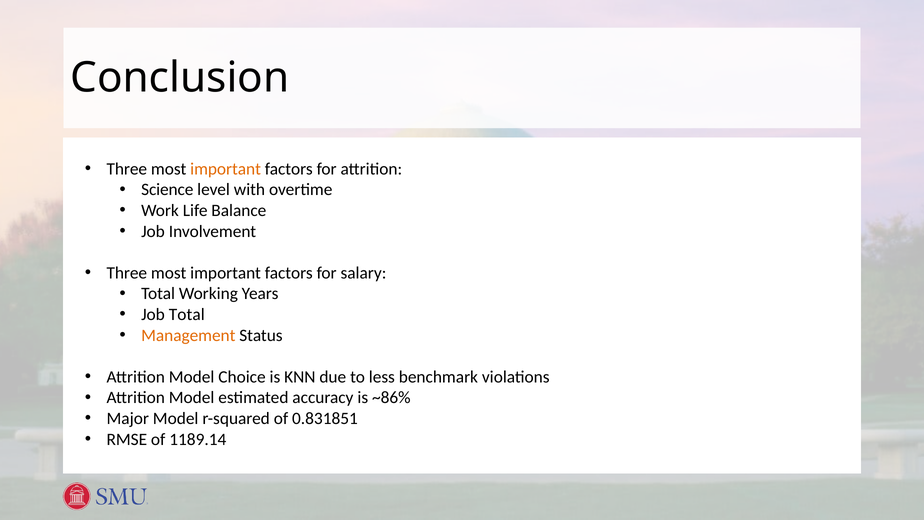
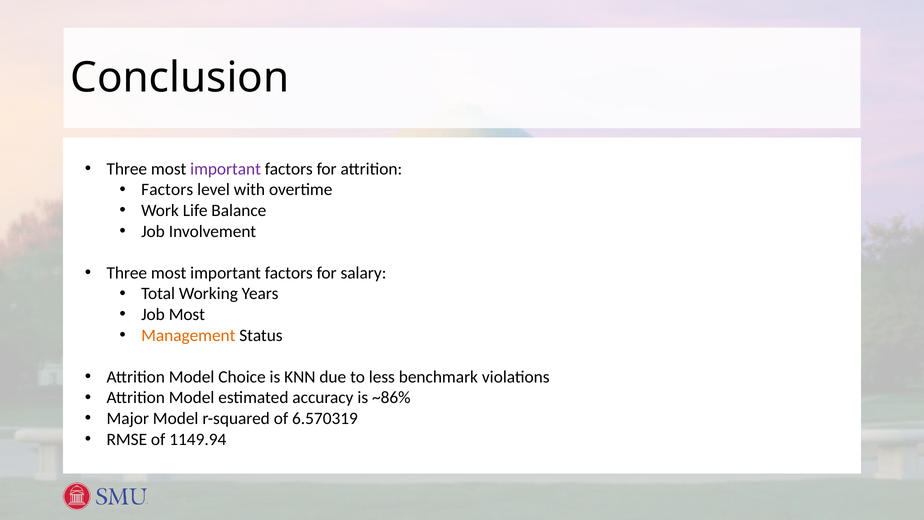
important at (226, 169) colour: orange -> purple
Science at (167, 190): Science -> Factors
Job Total: Total -> Most
0.831851: 0.831851 -> 6.570319
1189.14: 1189.14 -> 1149.94
